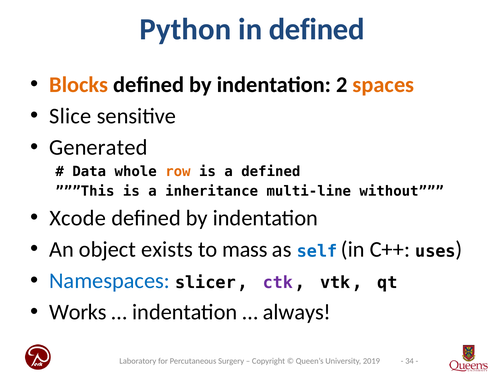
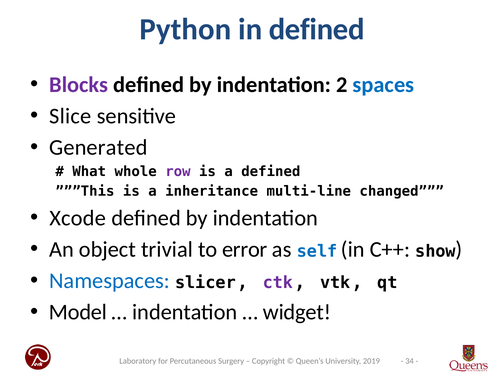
Blocks colour: orange -> purple
spaces colour: orange -> blue
Data: Data -> What
row colour: orange -> purple
without: without -> changed
exists: exists -> trivial
mass: mass -> error
uses: uses -> show
Works: Works -> Model
always: always -> widget
